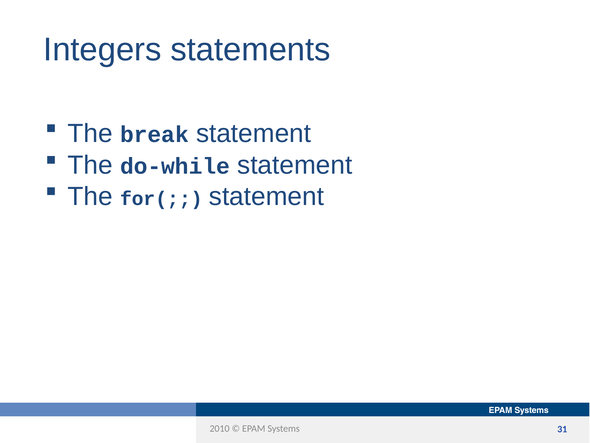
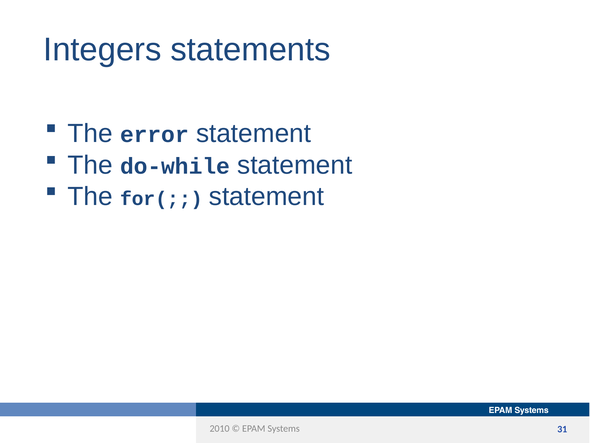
break: break -> error
